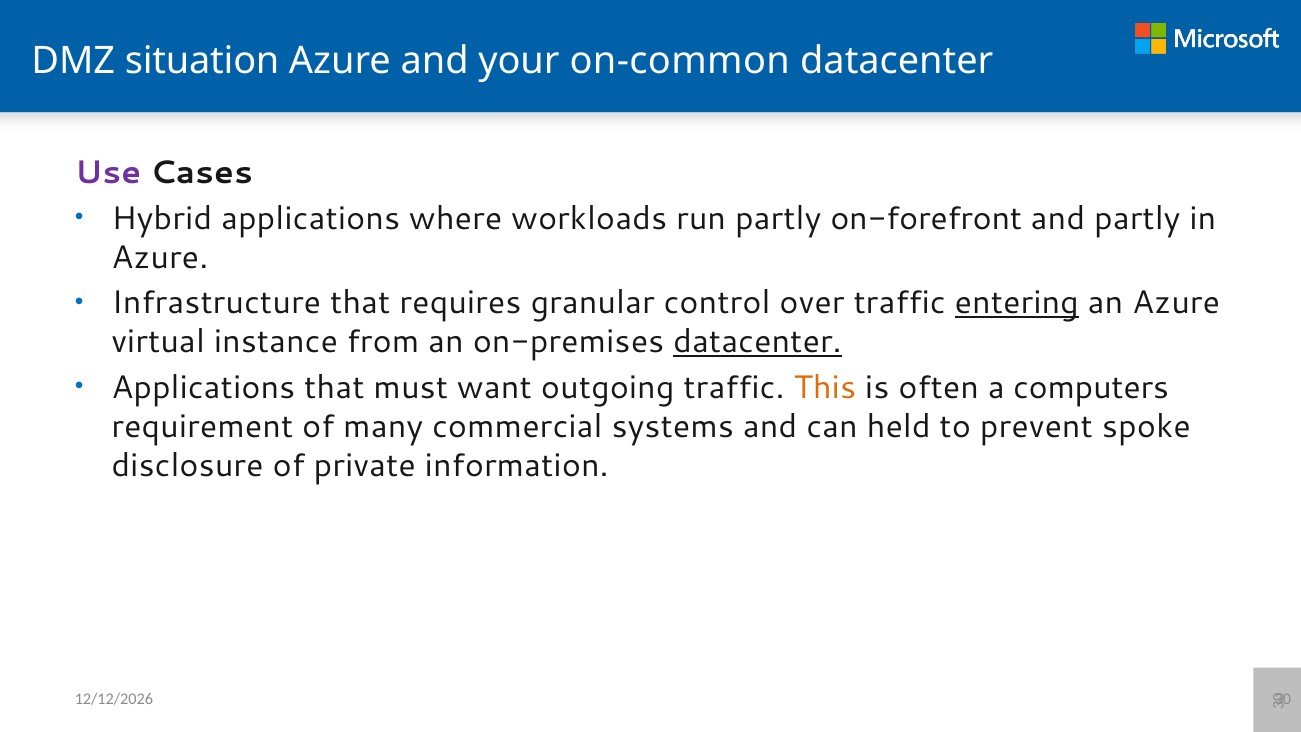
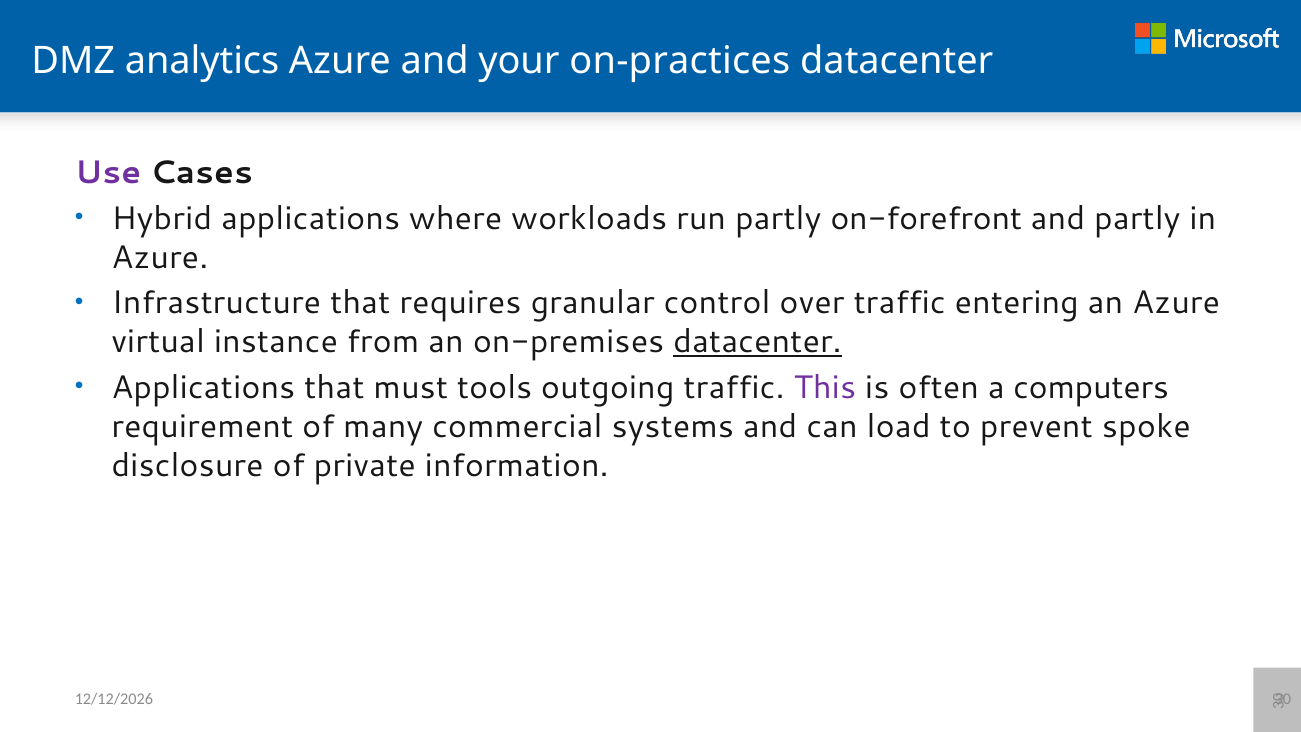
situation: situation -> analytics
on-common: on-common -> on-practices
entering underline: present -> none
want: want -> tools
This colour: orange -> purple
held: held -> load
